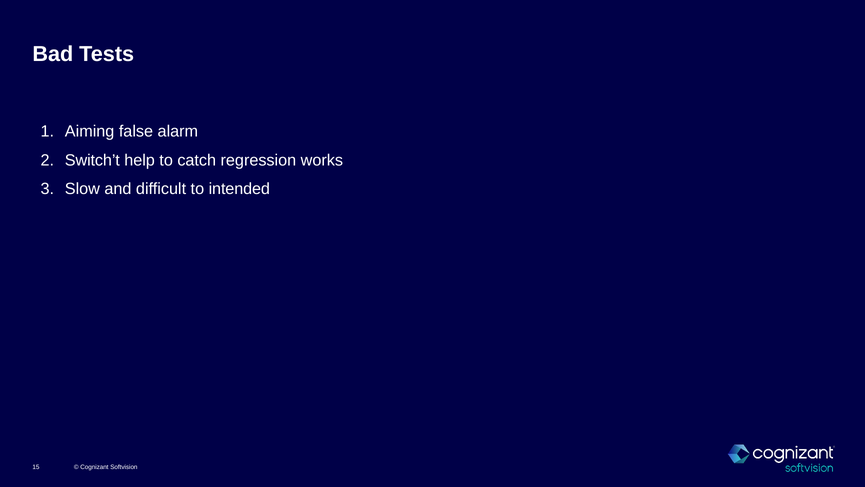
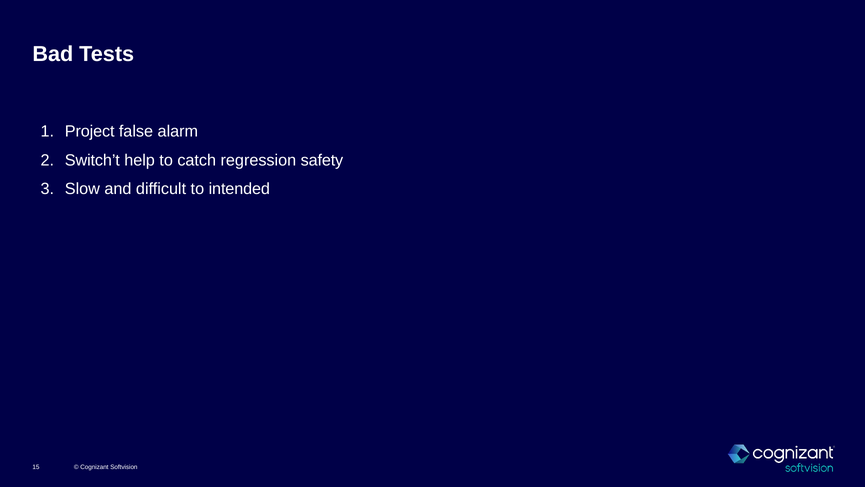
Aiming: Aiming -> Project
works: works -> safety
